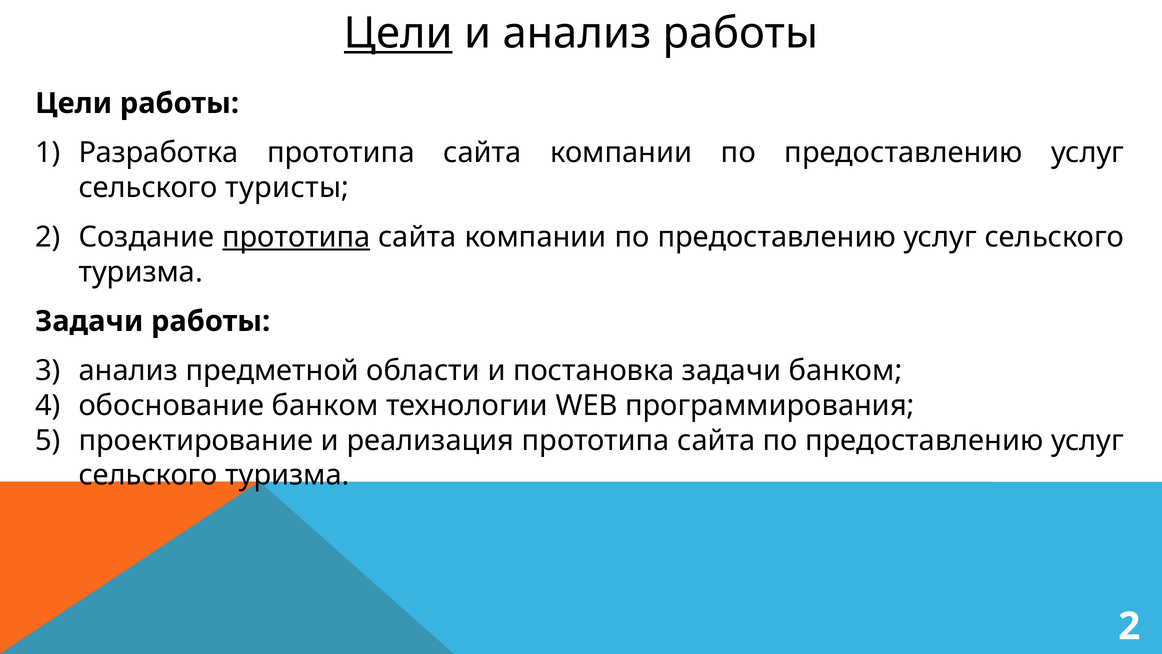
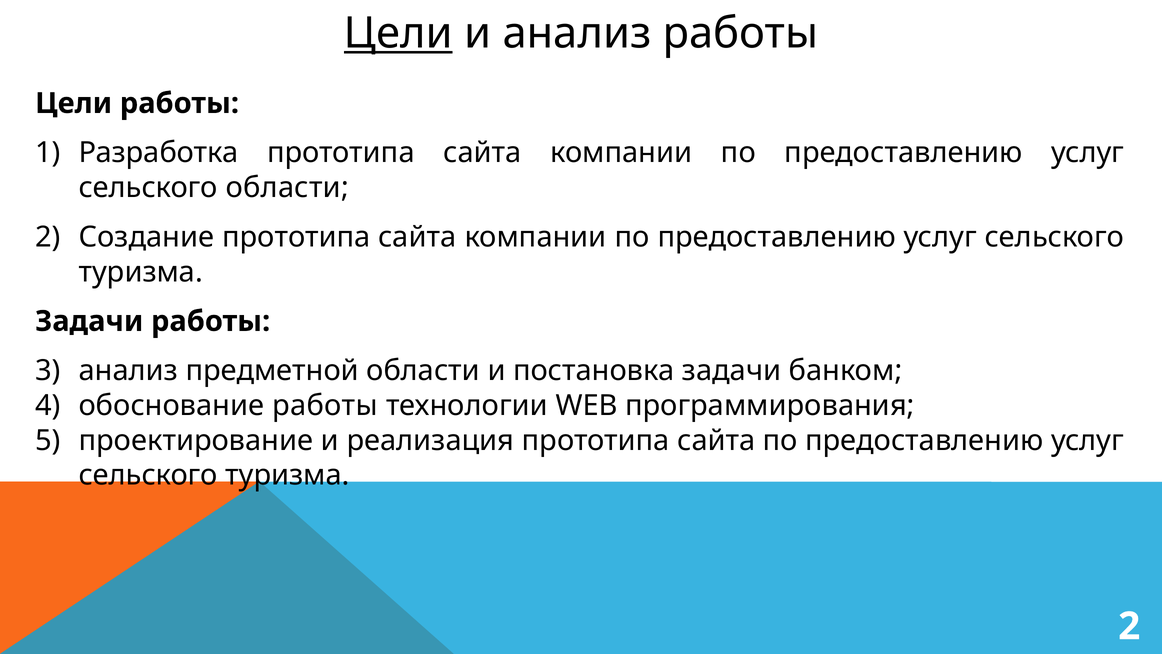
сельского туристы: туристы -> области
прототипа at (296, 237) underline: present -> none
обоснование банком: банком -> работы
